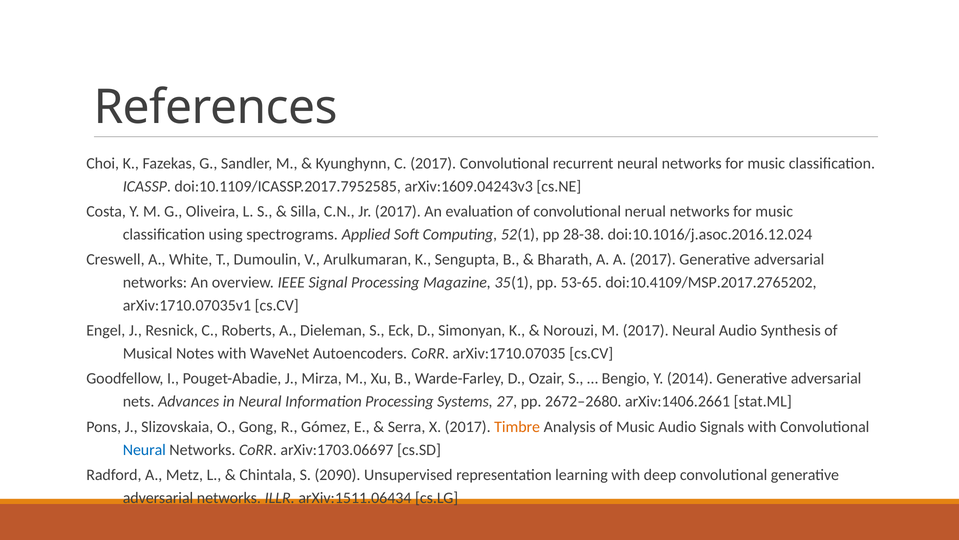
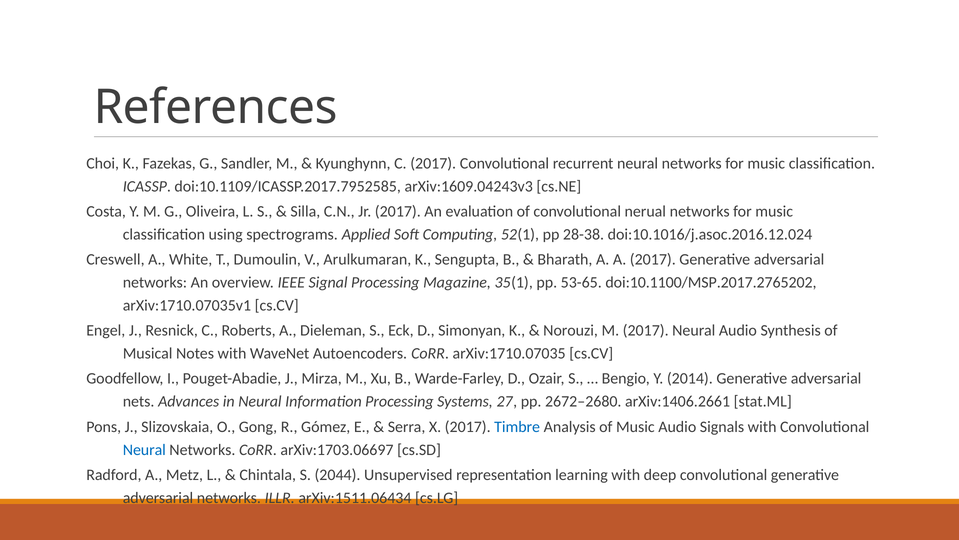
doi:10.4109/MSP.2017.2765202: doi:10.4109/MSP.2017.2765202 -> doi:10.1100/MSP.2017.2765202
Timbre colour: orange -> blue
2090: 2090 -> 2044
